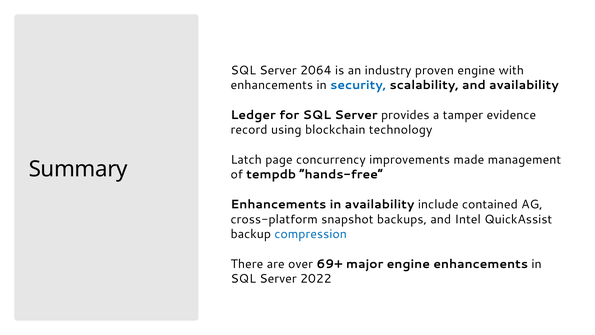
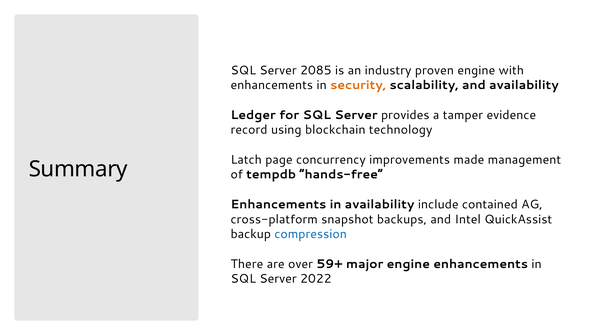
2064: 2064 -> 2085
security colour: blue -> orange
69+: 69+ -> 59+
